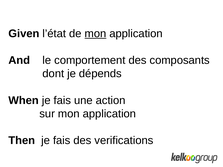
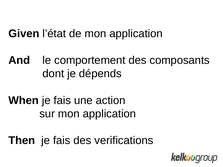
mon at (95, 34) underline: present -> none
